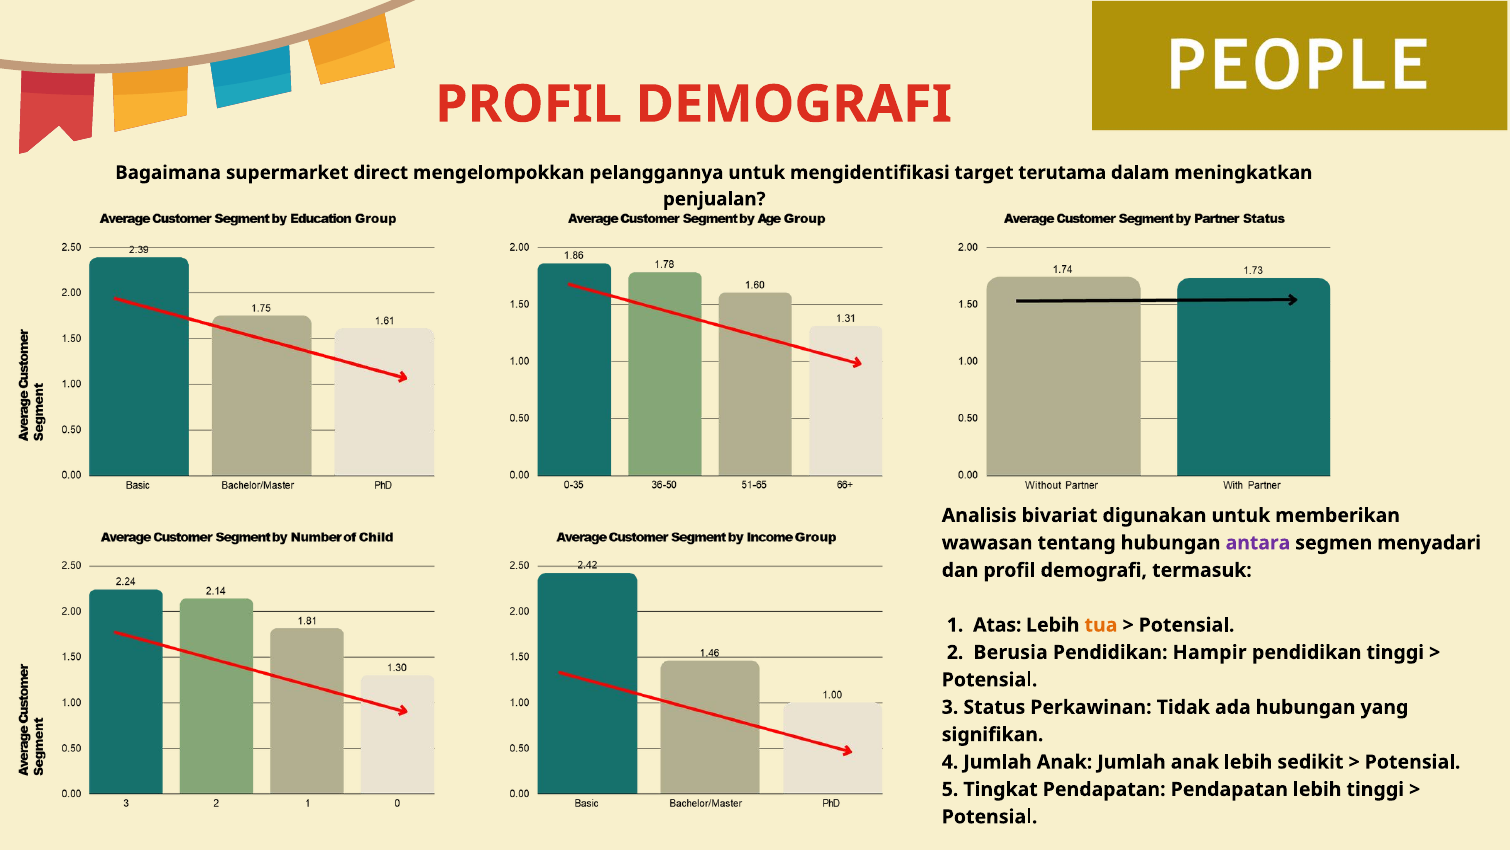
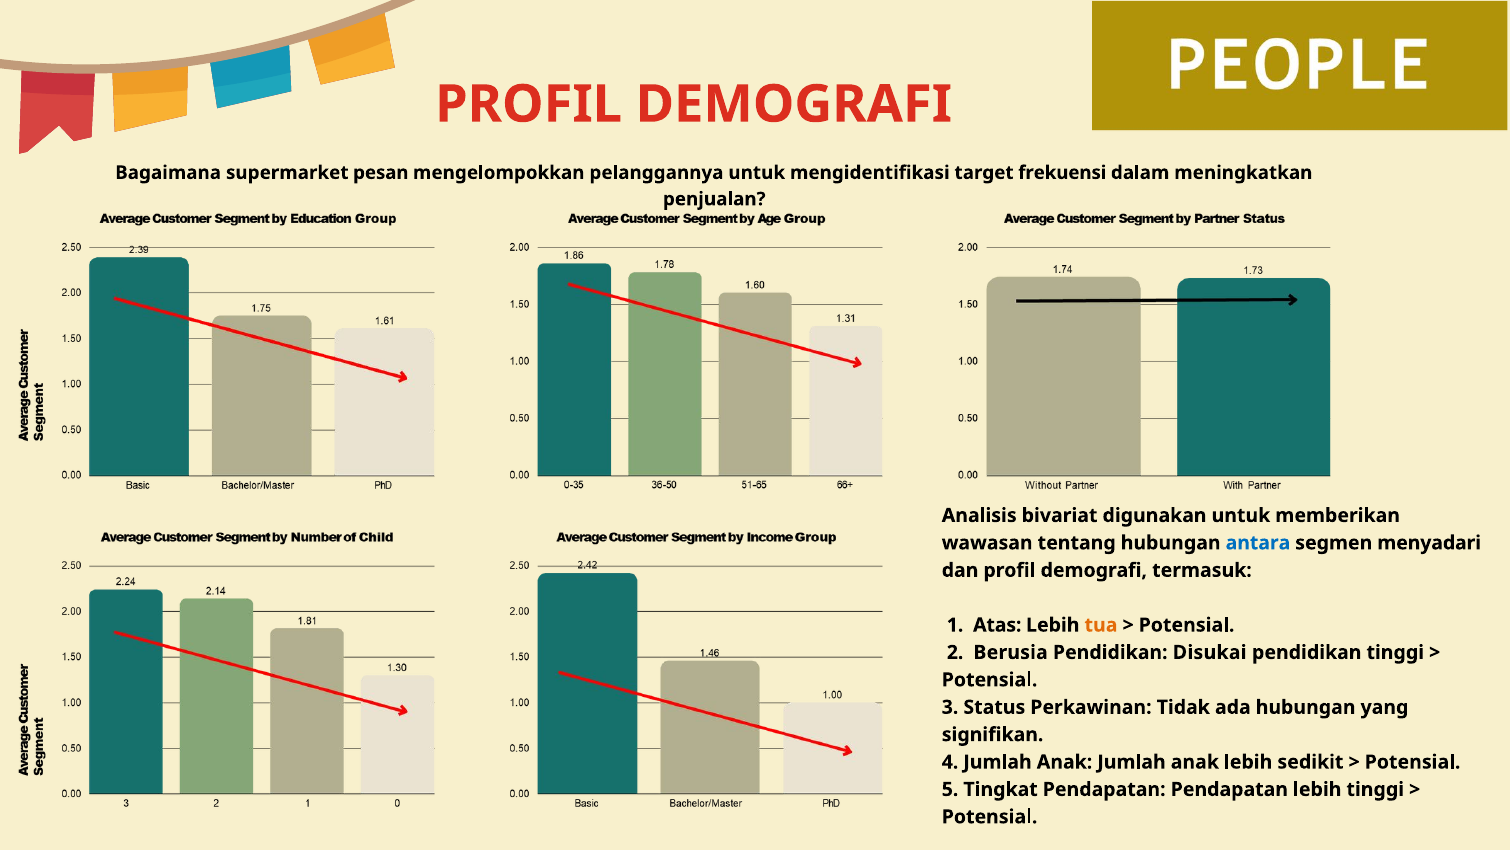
direct: direct -> pesan
terutama: terutama -> frekuensi
antara colour: purple -> blue
Hampir: Hampir -> Disukai
